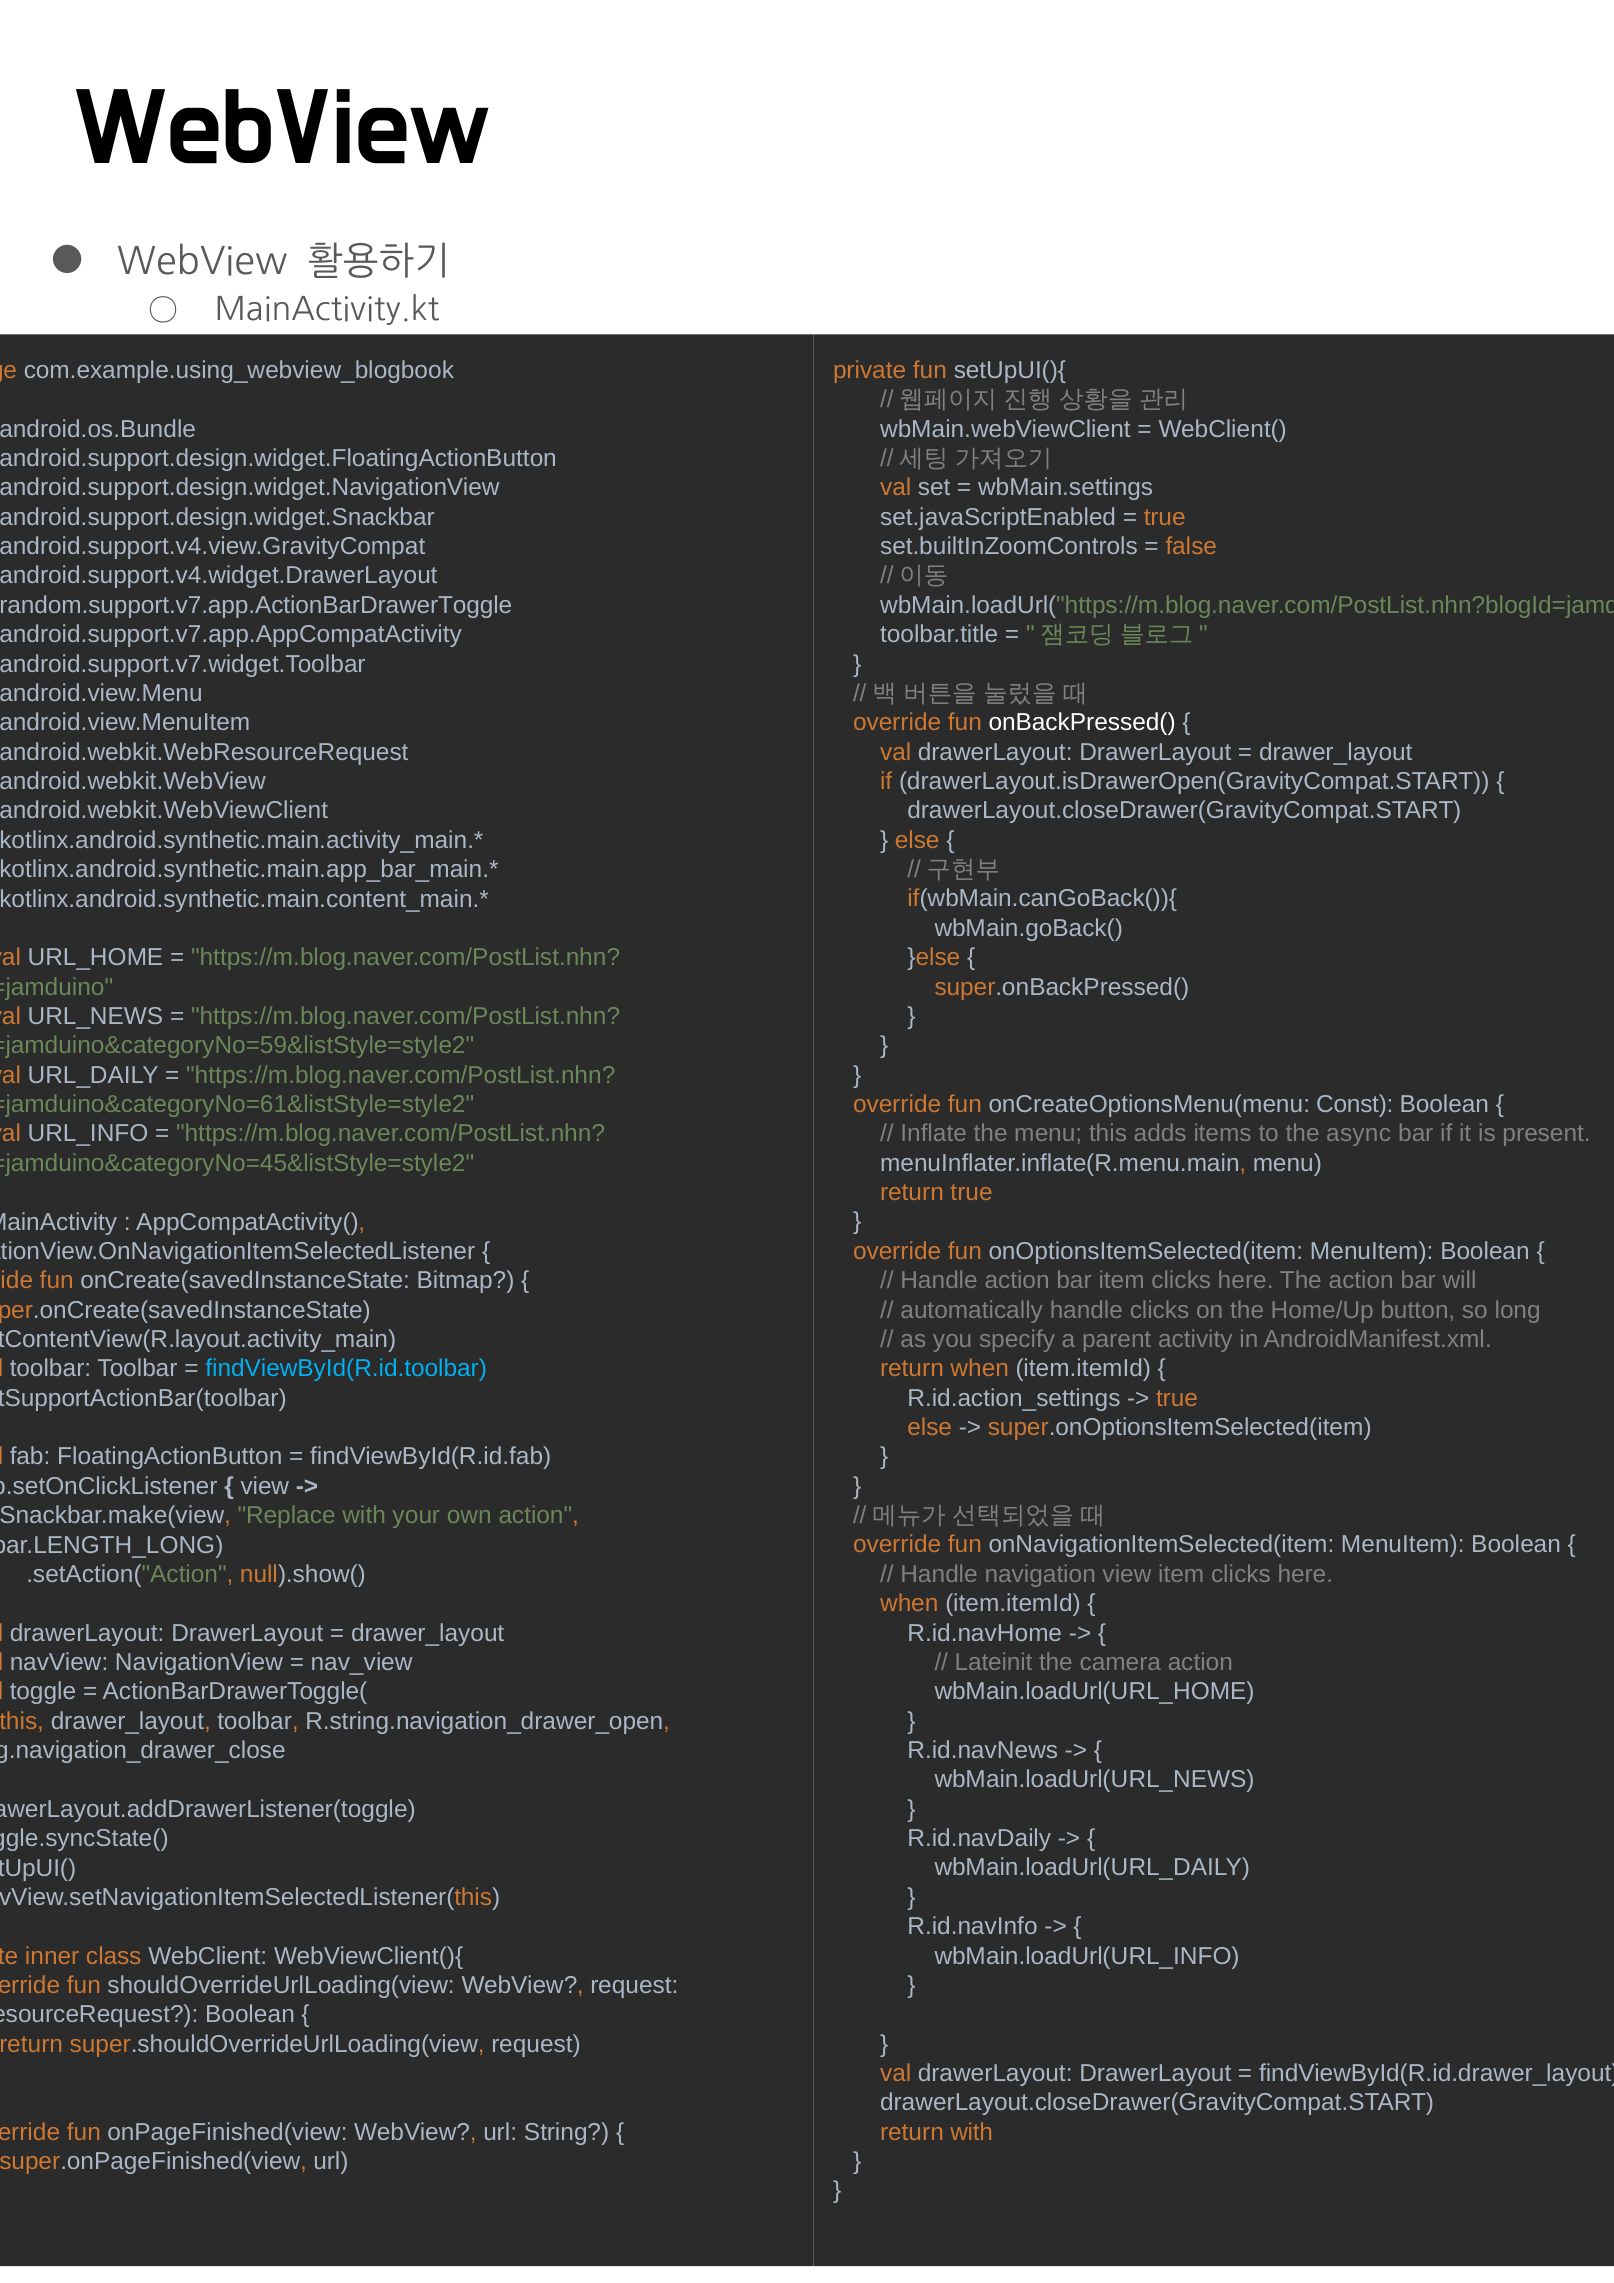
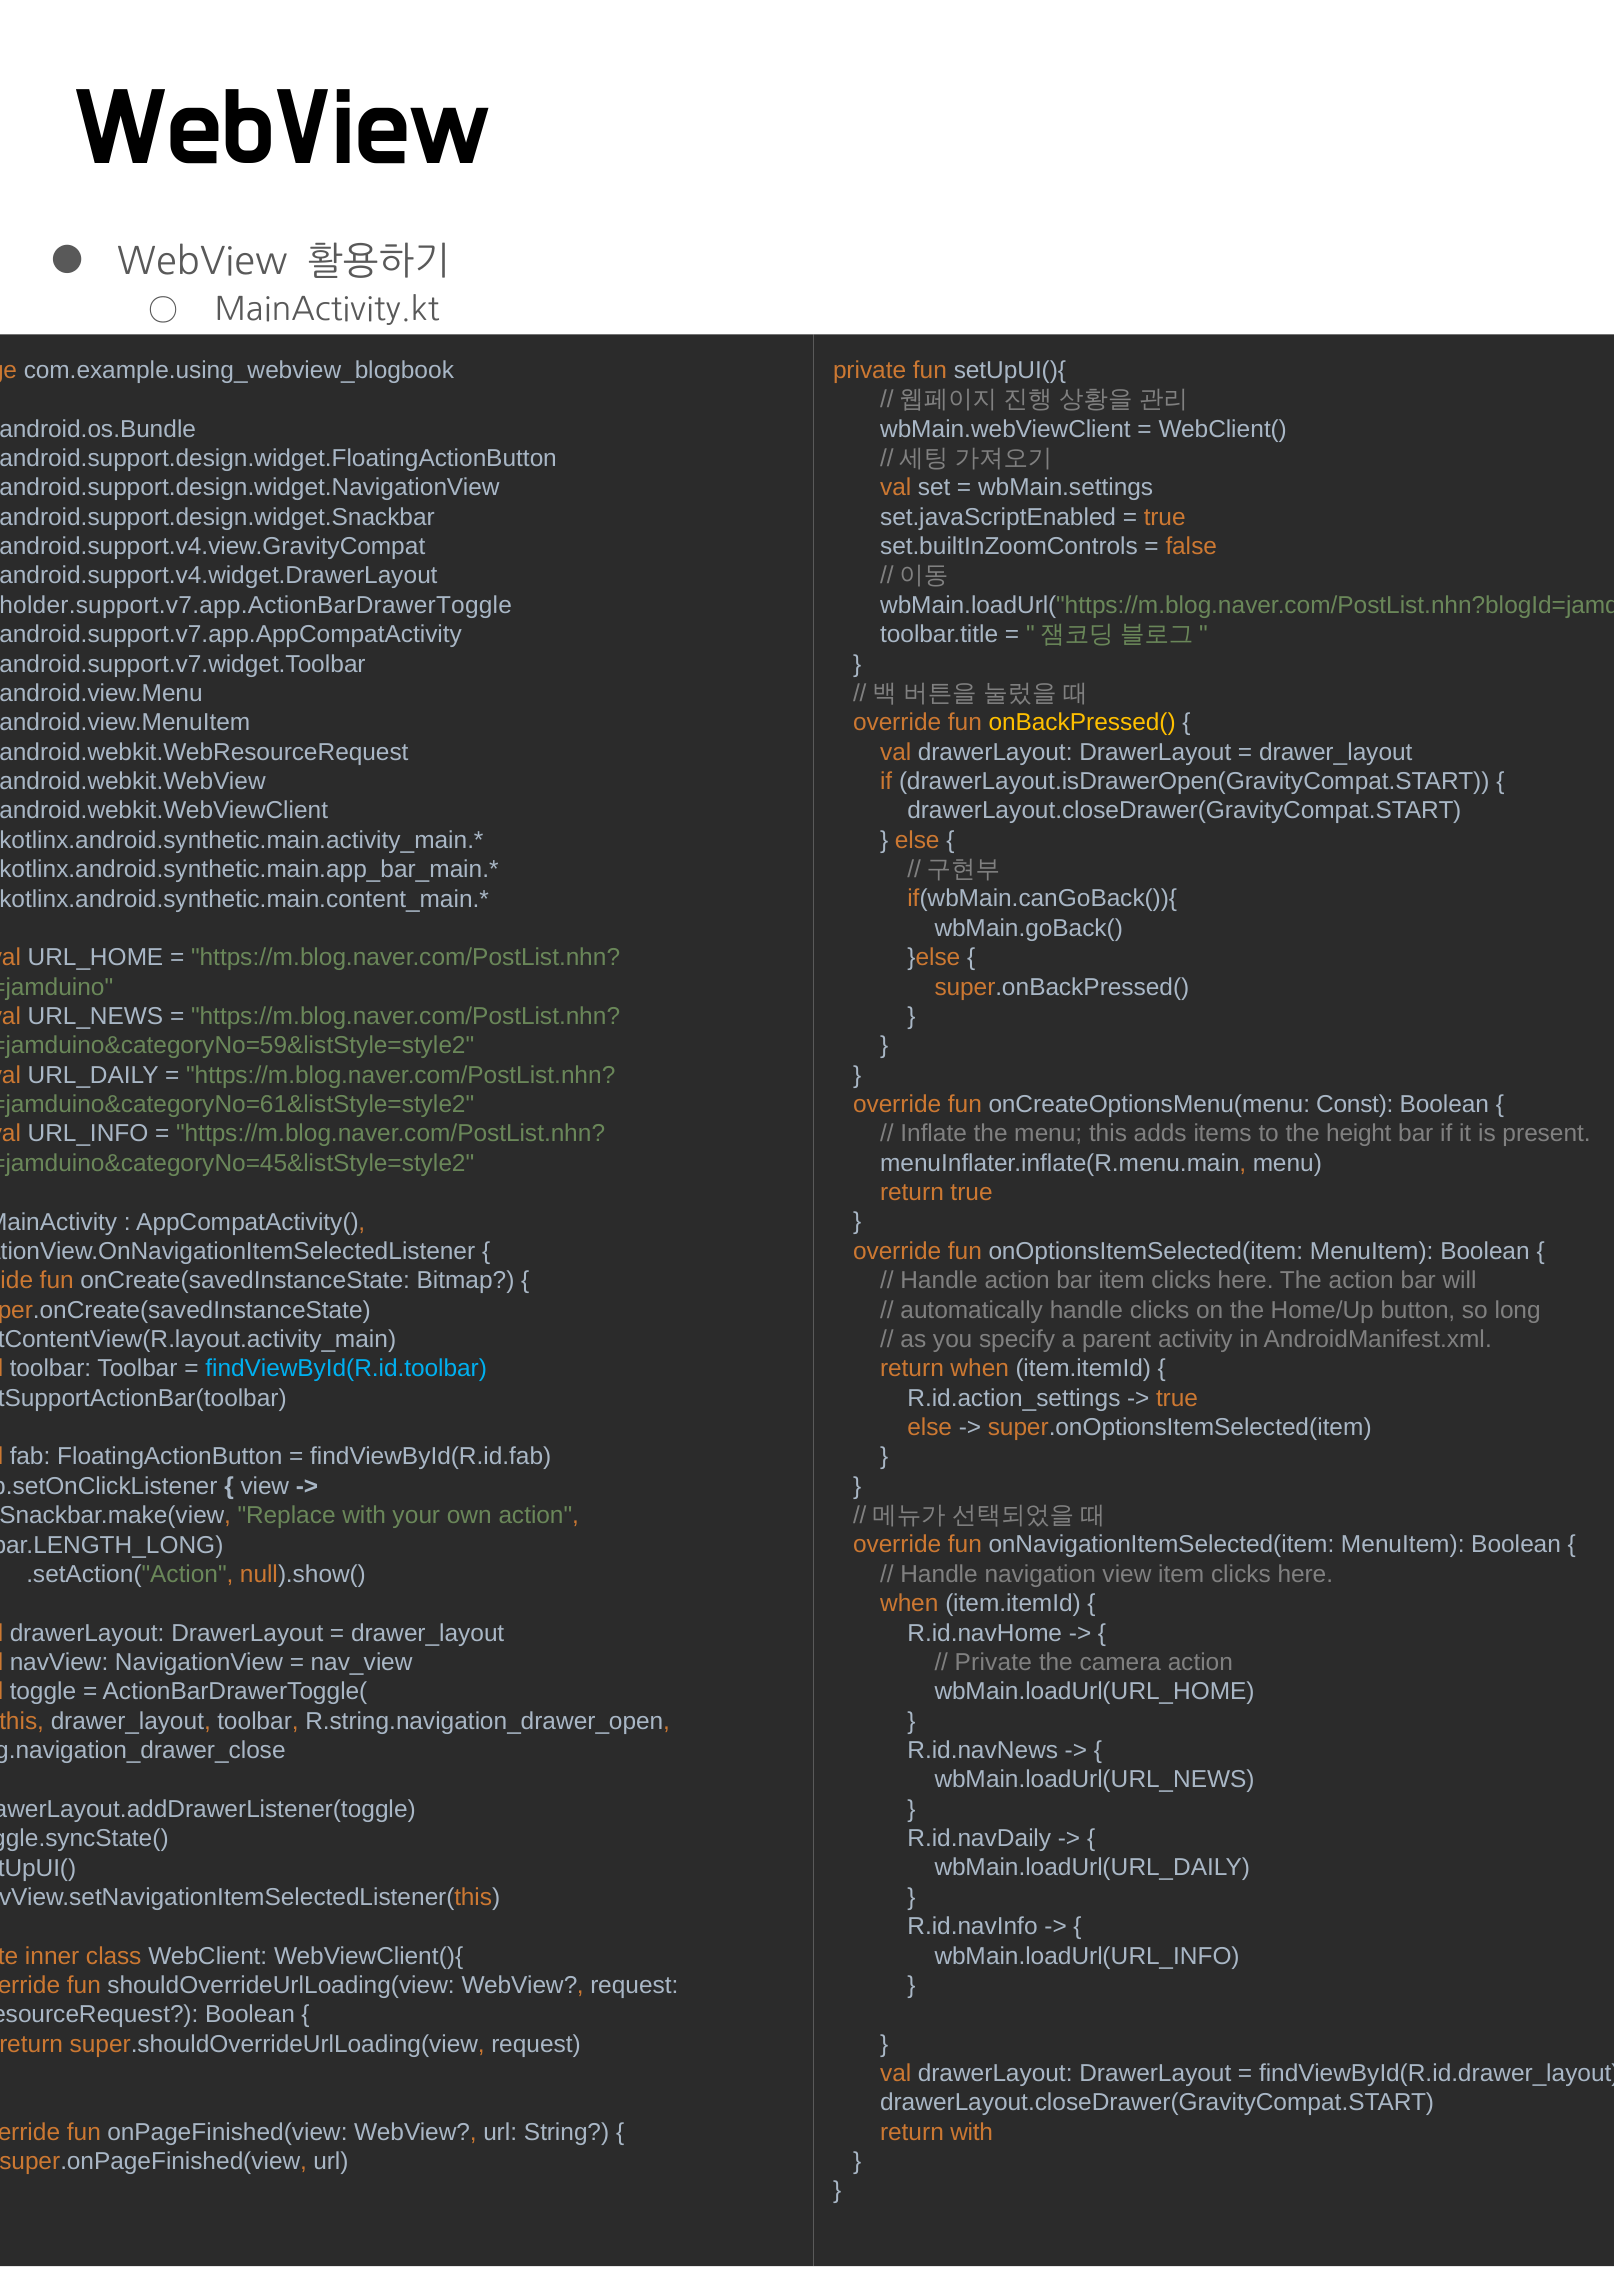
random.support.v7.app.ActionBarDrawerToggle: random.support.v7.app.ActionBarDrawerToggle -> holder.support.v7.app.ActionBarDrawerToggle
onBackPressed( colour: white -> yellow
async: async -> height
Lateinit at (993, 1662): Lateinit -> Private
